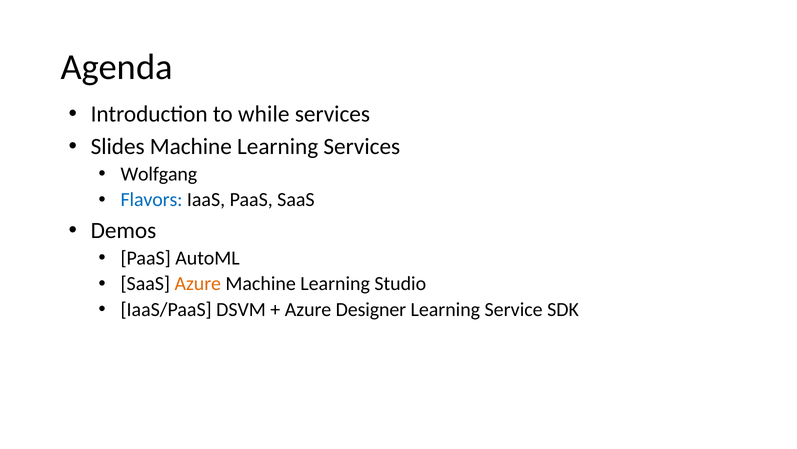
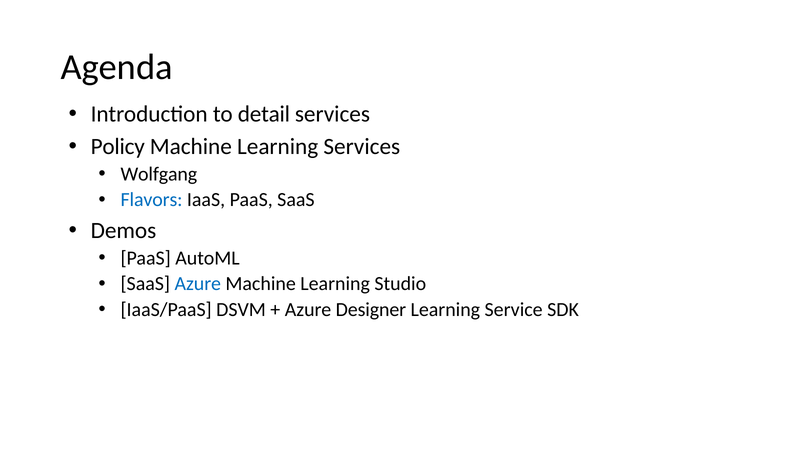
while: while -> detail
Slides: Slides -> Policy
Azure at (198, 283) colour: orange -> blue
